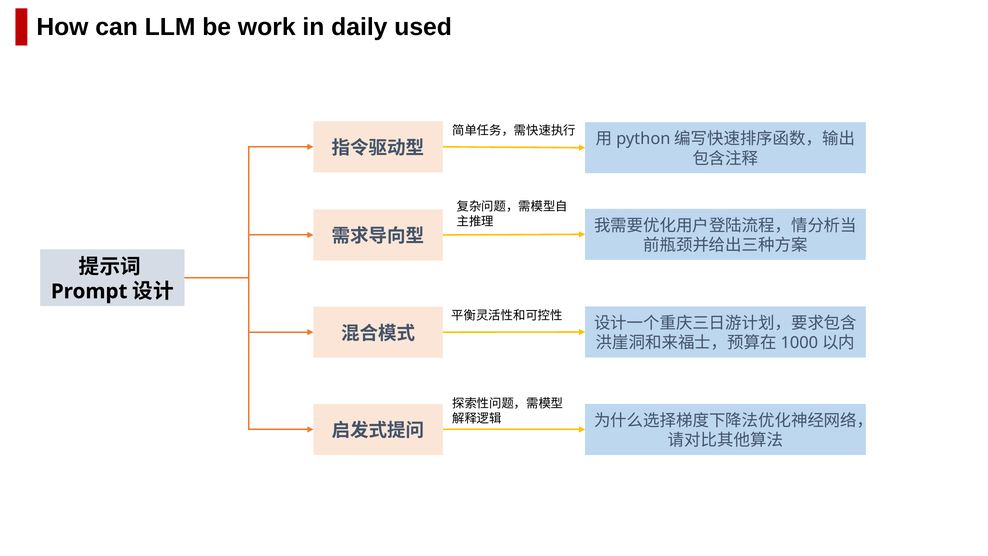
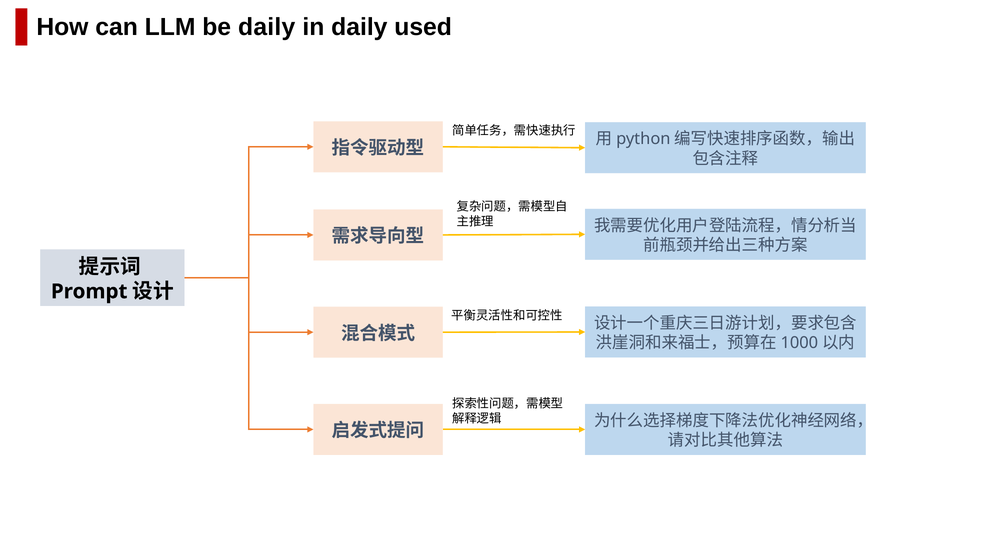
be work: work -> daily
